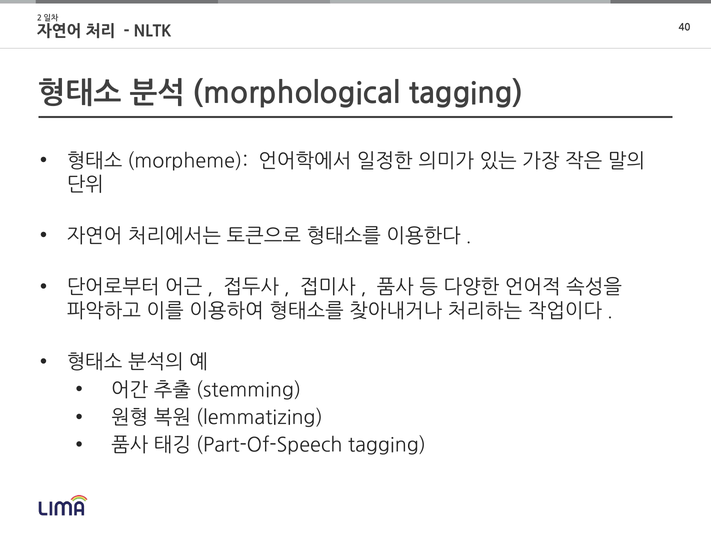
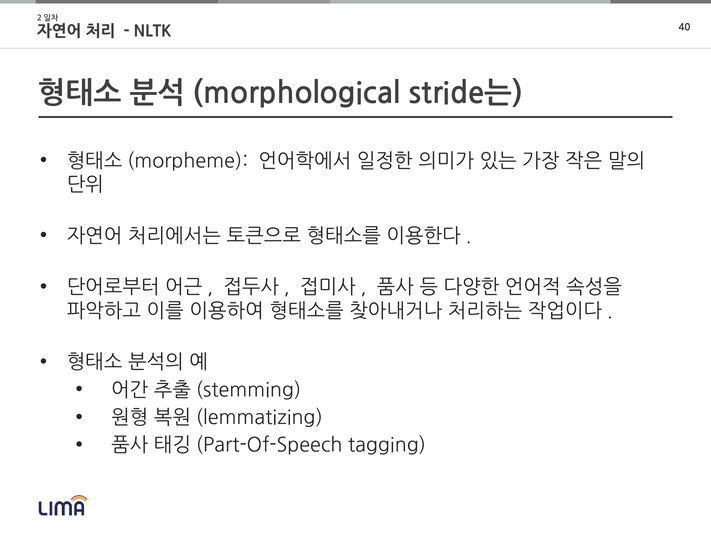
tagging at (466, 94): tagging -> stride는
